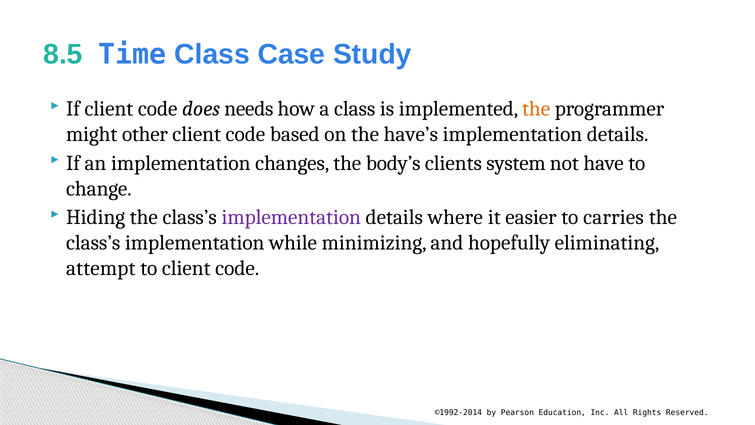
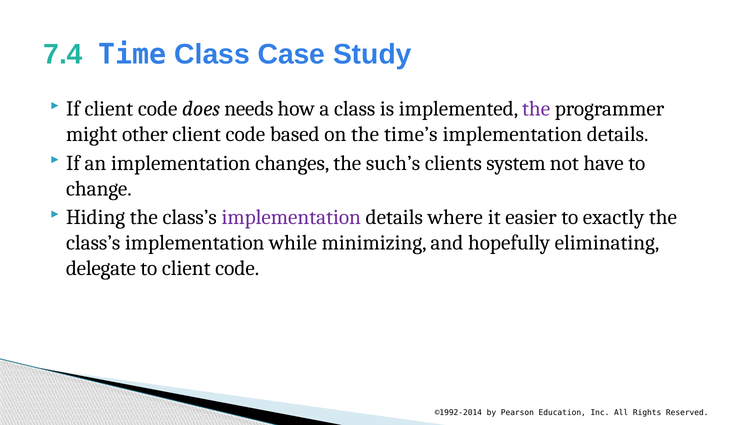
8.5: 8.5 -> 7.4
the at (536, 109) colour: orange -> purple
have’s: have’s -> time’s
body’s: body’s -> such’s
carries: carries -> exactly
attempt: attempt -> delegate
